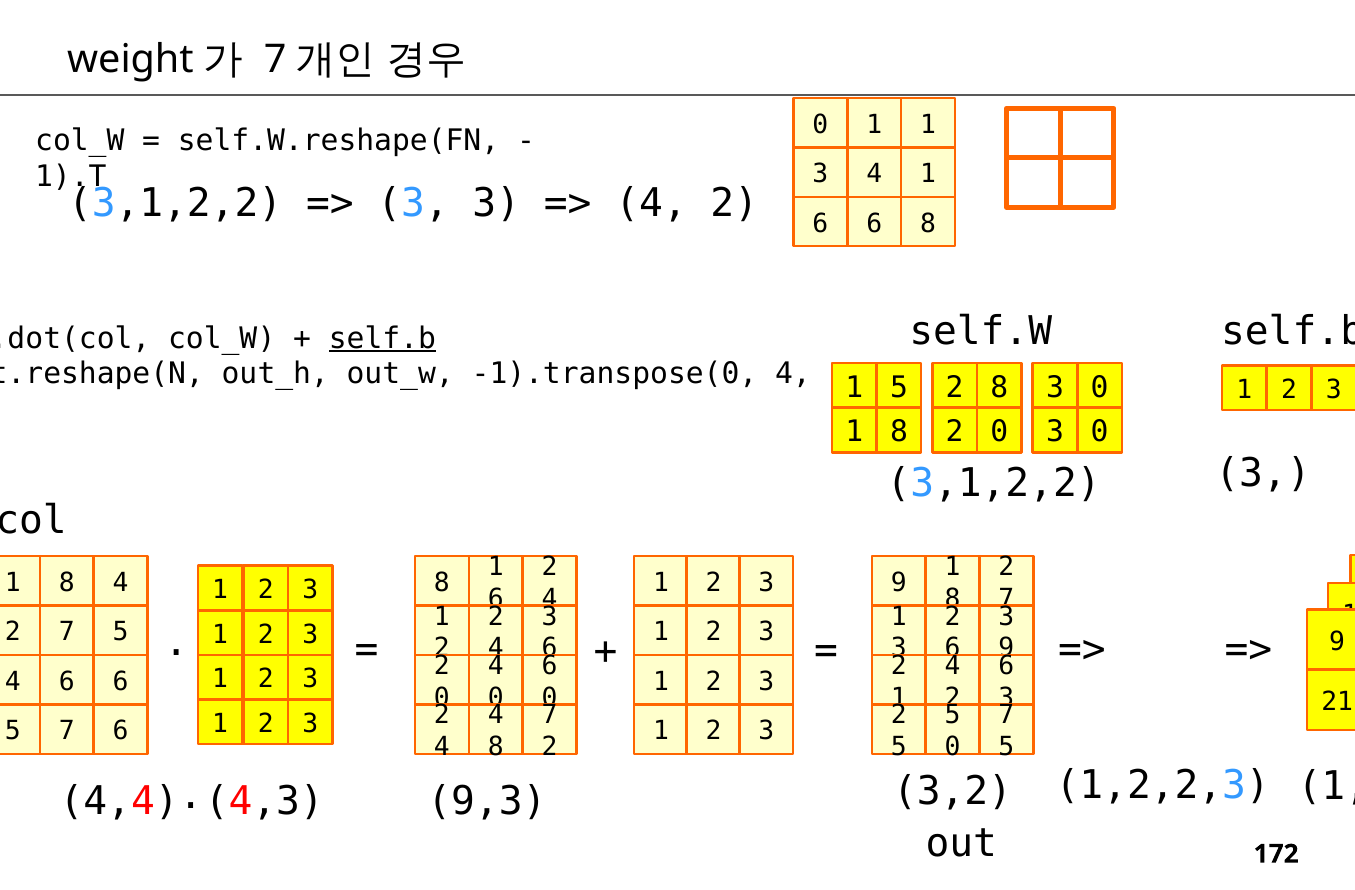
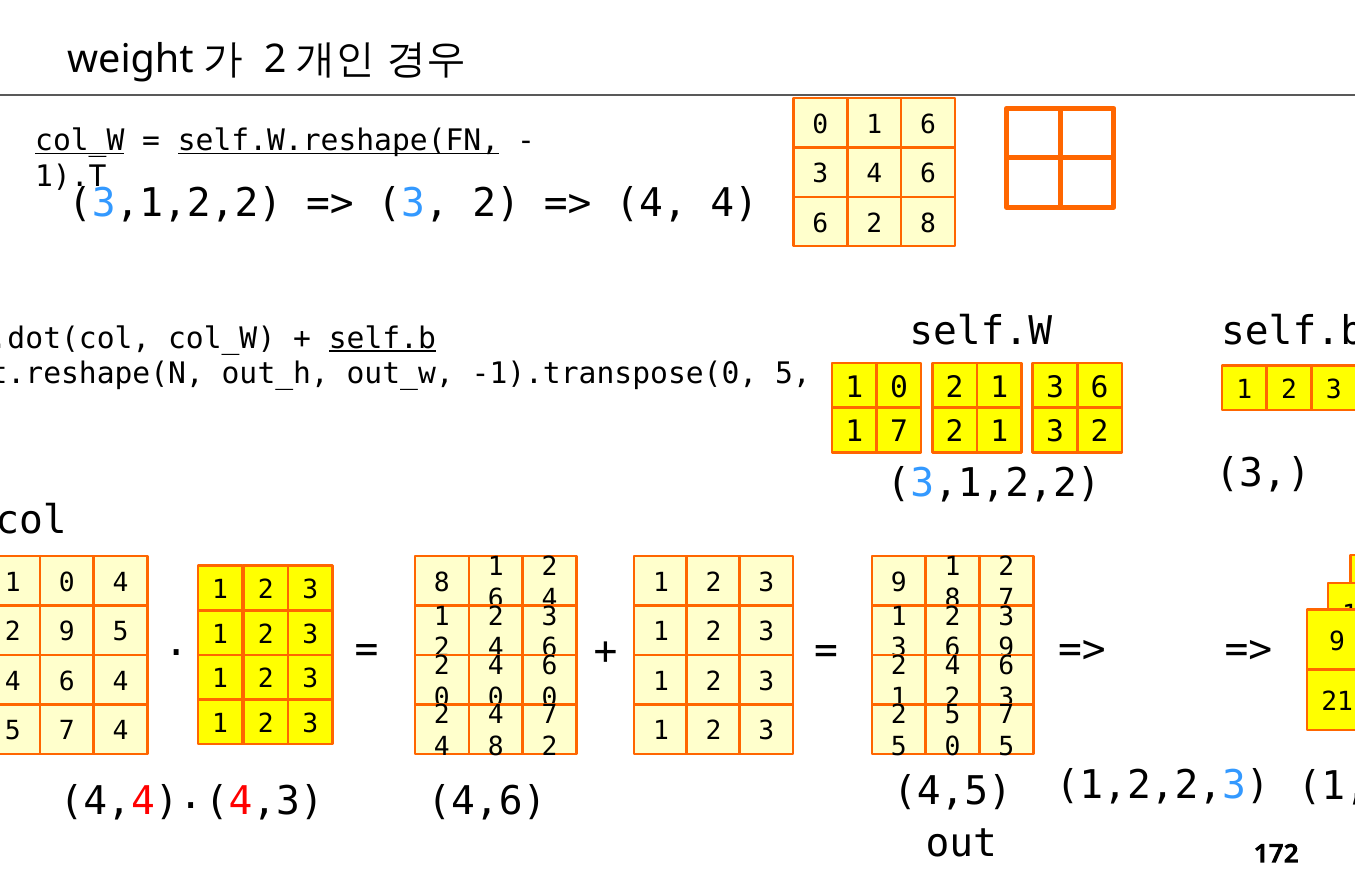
7 at (275, 59): 7 -> 2
0 1 1: 1 -> 6
col_W at (80, 141) underline: none -> present
self.W.reshape(FN underline: none -> present
3 4 1: 1 -> 6
3 at (496, 204): 3 -> 2
2 at (734, 204): 2 -> 4
6 at (874, 223): 6 -> 2
-1).transpose(0 4: 4 -> 5
5 at (899, 387): 5 -> 0
8 at (999, 387): 8 -> 1
0 at (1100, 387): 0 -> 6
8 at (899, 432): 8 -> 7
0 at (999, 432): 0 -> 1
0 at (1100, 432): 0 -> 2
8 at (67, 583): 8 -> 0
7 at (67, 632): 7 -> 9
4 6 6: 6 -> 4
7 6: 6 -> 4
3,2: 3,2 -> 4,5
9,3: 9,3 -> 4,6
